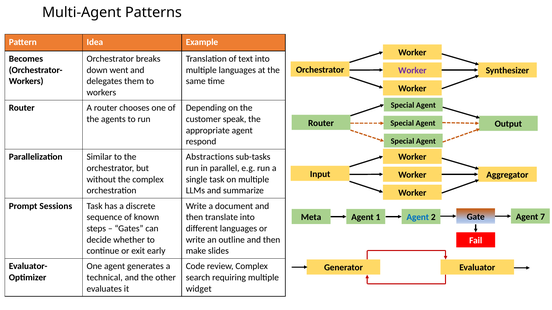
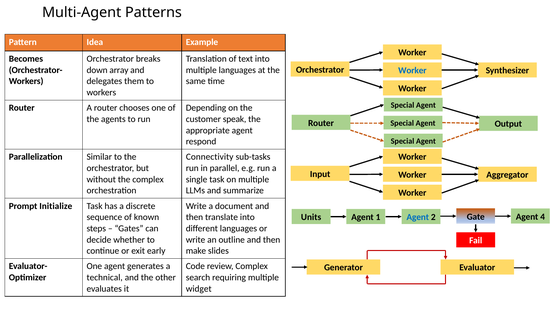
went: went -> array
Worker at (412, 71) colour: purple -> blue
Abstractions: Abstractions -> Connectivity
Sessions: Sessions -> Initialize
7: 7 -> 4
Meta: Meta -> Units
